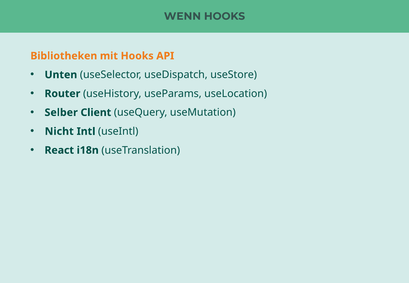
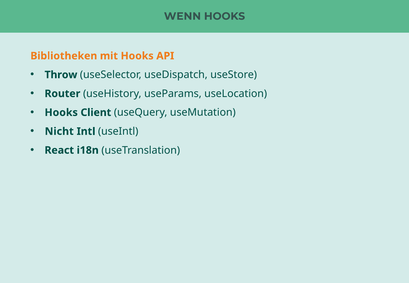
Unten: Unten -> Throw
Selber at (61, 113): Selber -> Hooks
